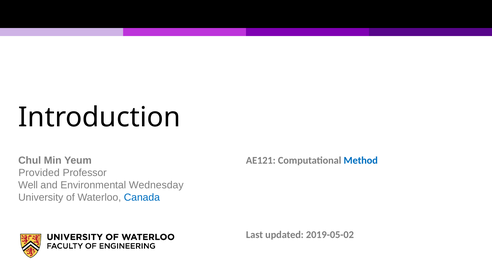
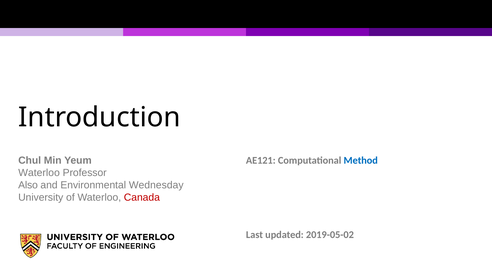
Provided at (39, 173): Provided -> Waterloo
Well: Well -> Also
Canada colour: blue -> red
